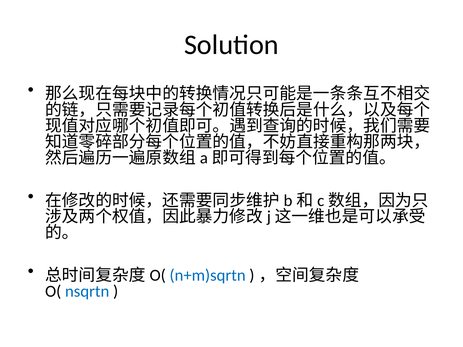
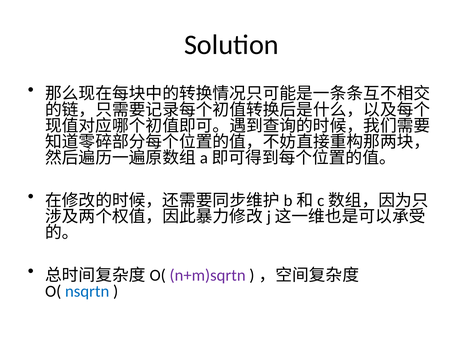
n+m)sqrtn colour: blue -> purple
